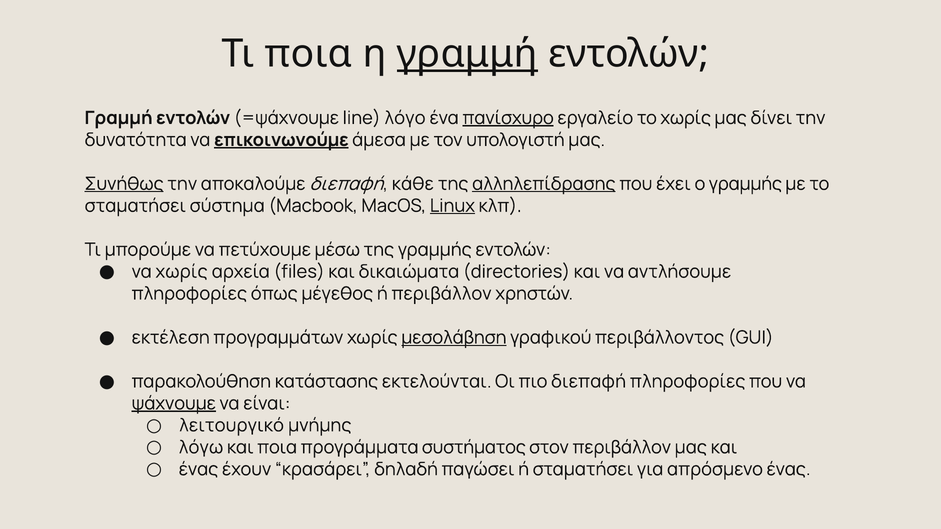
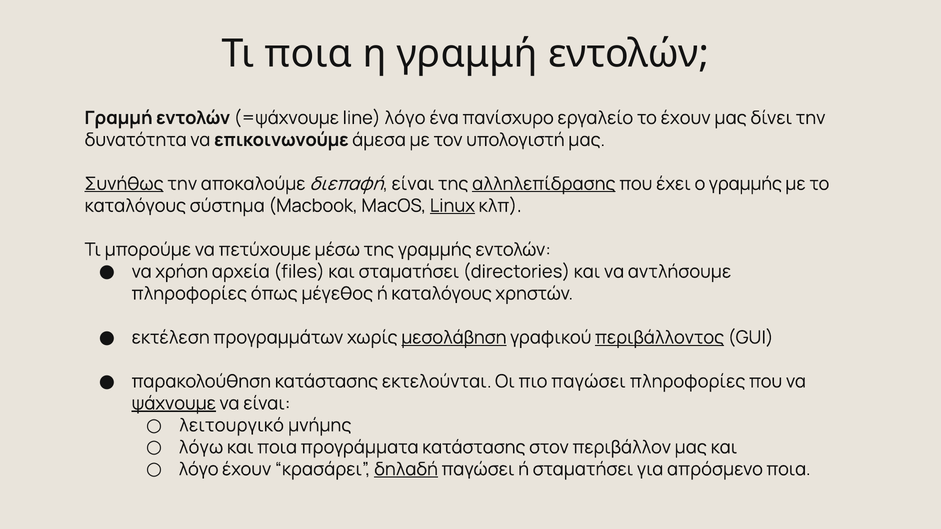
γραμμή at (467, 54) underline: present -> none
πανίσχυρο underline: present -> none
το χωρίς: χωρίς -> έχουν
επικοινωνούμε underline: present -> none
διεπαφή κάθε: κάθε -> είναι
σταματήσει at (135, 206): σταματήσει -> καταλόγους
να χωρίς: χωρίς -> χρήση
και δικαιώματα: δικαιώματα -> σταματήσει
ή περιβάλλον: περιβάλλον -> καταλόγους
περιβάλλοντος underline: none -> present
πιο διεπαφή: διεπαφή -> παγώσει
προγράμματα συστήματος: συστήματος -> κατάστασης
ένας at (198, 469): ένας -> λόγο
δηλαδή underline: none -> present
απρόσμενο ένας: ένας -> ποια
